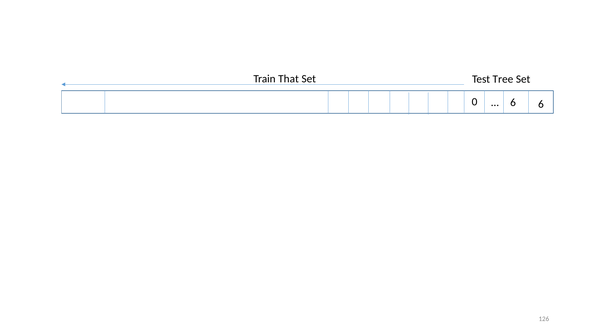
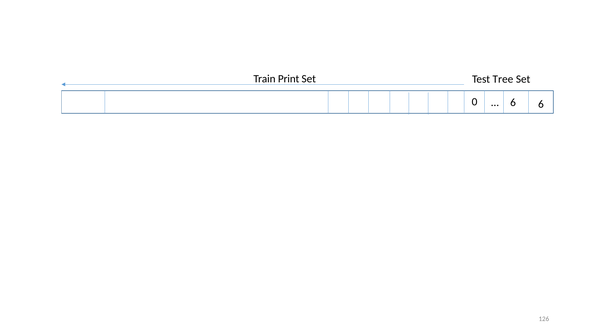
That: That -> Print
